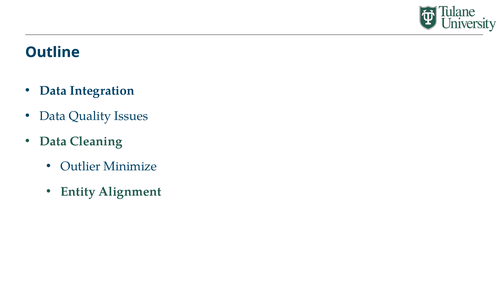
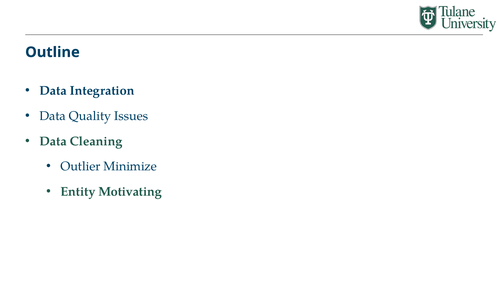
Alignment: Alignment -> Motivating
